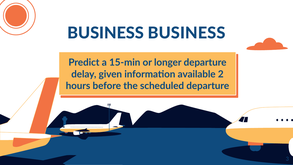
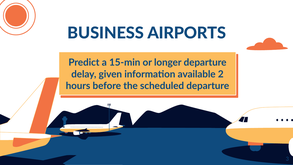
BUSINESS BUSINESS: BUSINESS -> AIRPORTS
